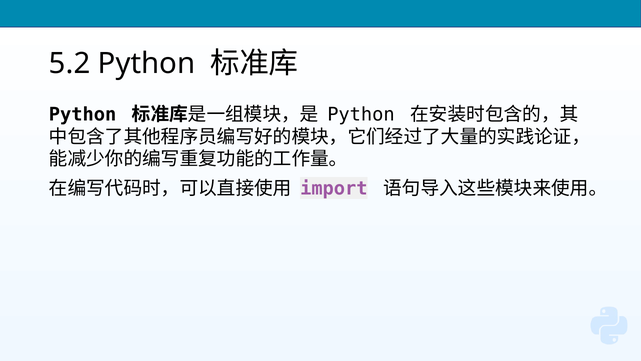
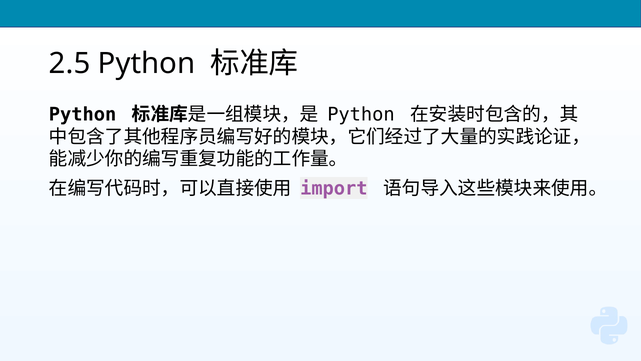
5.2: 5.2 -> 2.5
